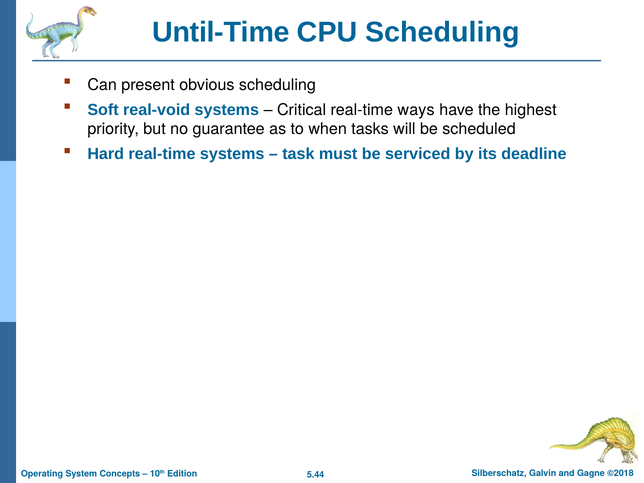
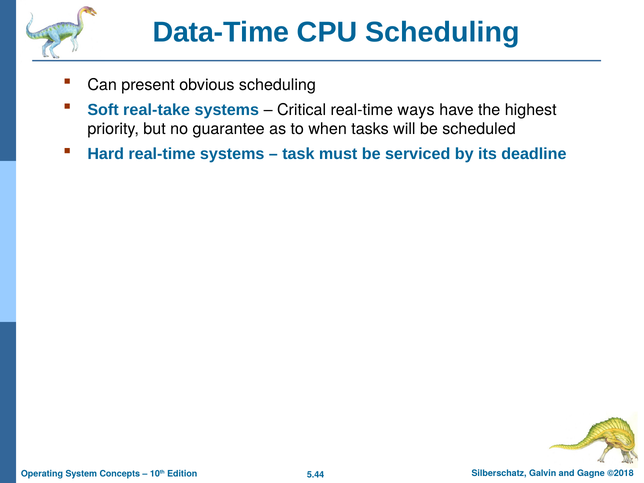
Until-Time: Until-Time -> Data-Time
real-void: real-void -> real-take
